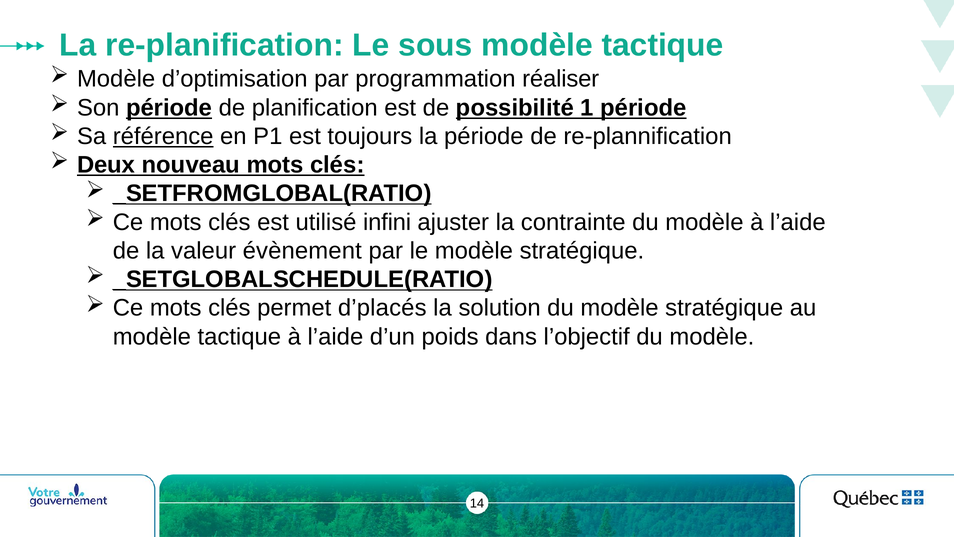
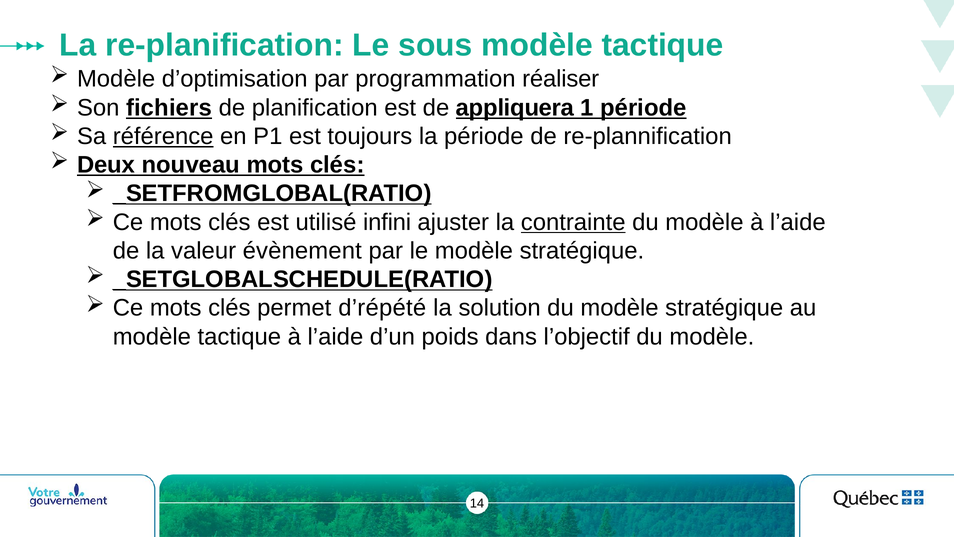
Son période: période -> fichiers
possibilité: possibilité -> appliquera
contrainte underline: none -> present
d’placés: d’placés -> d’répété
